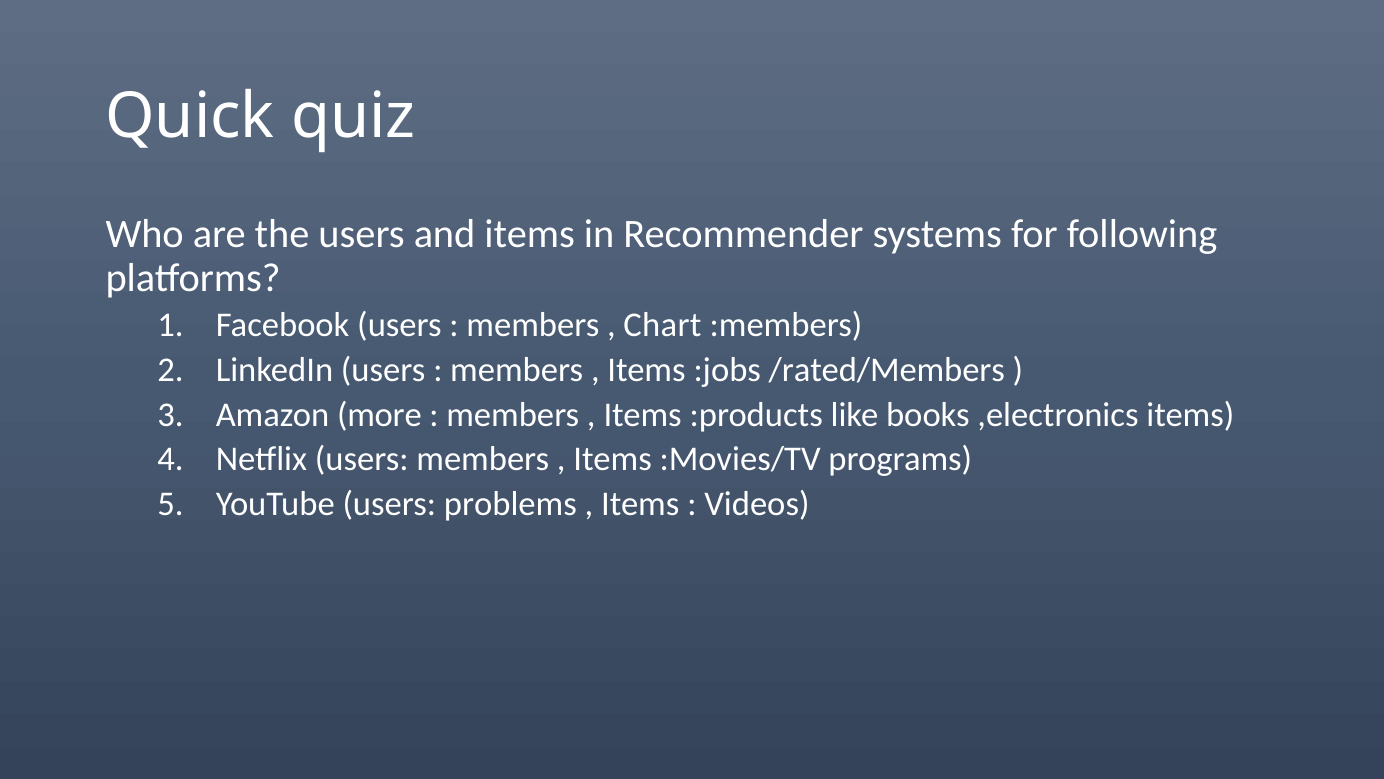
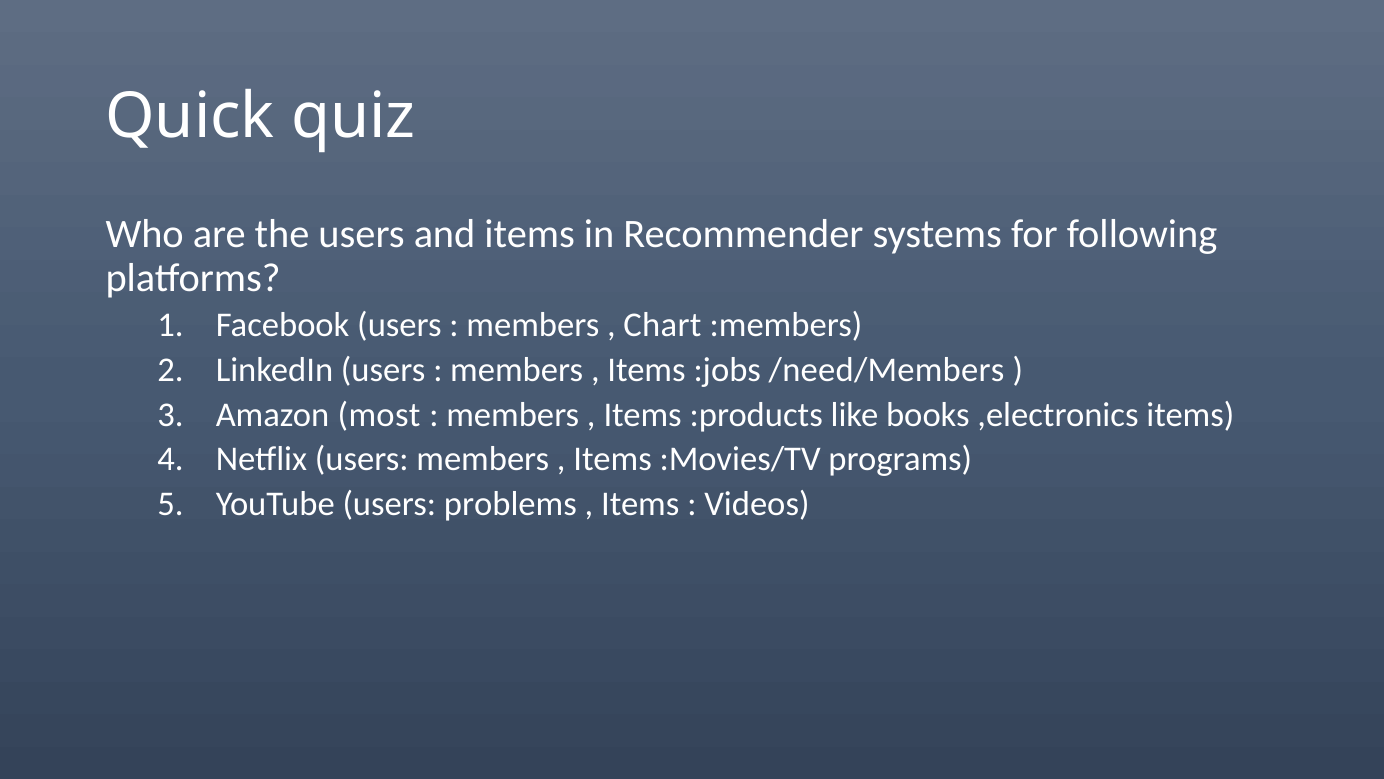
/rated/Members: /rated/Members -> /need/Members
more: more -> most
